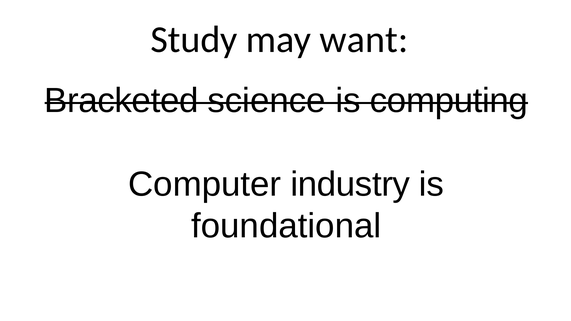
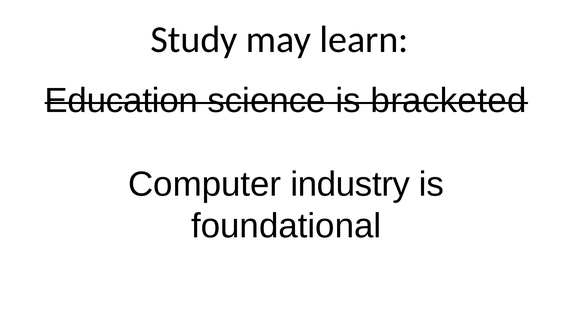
want: want -> learn
Bracketed: Bracketed -> Education
computing: computing -> bracketed
